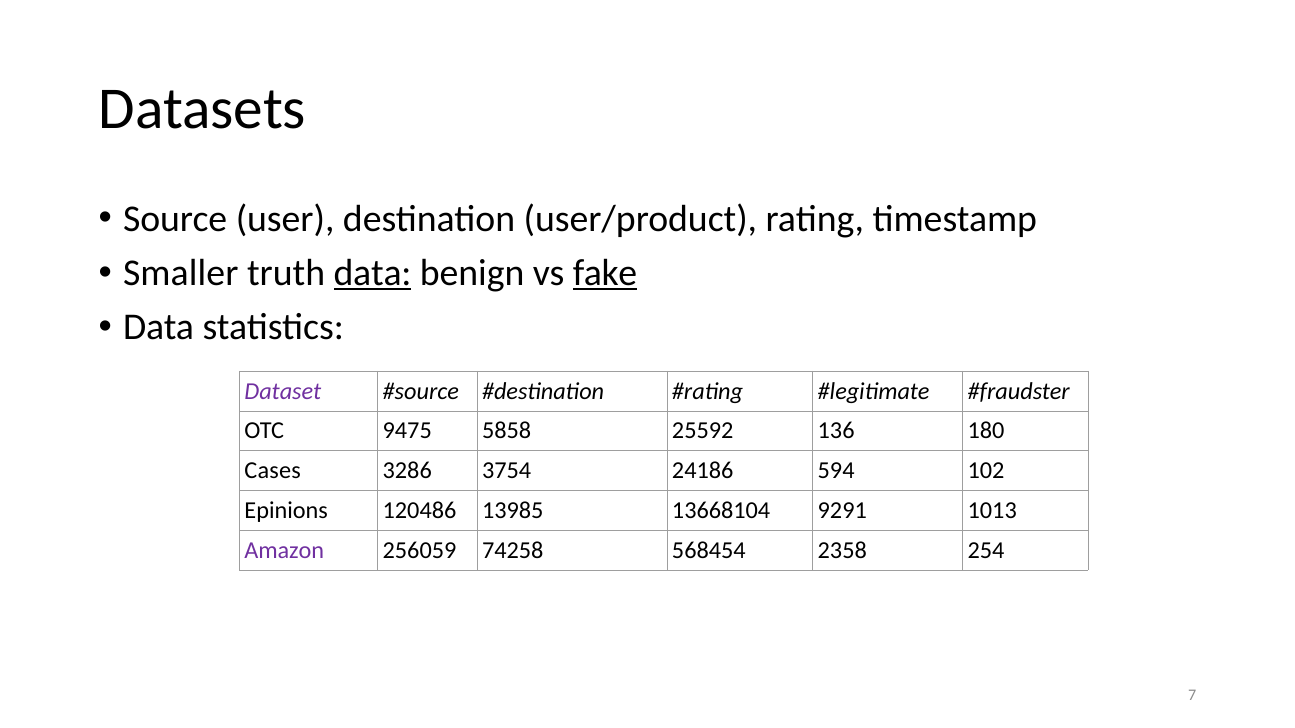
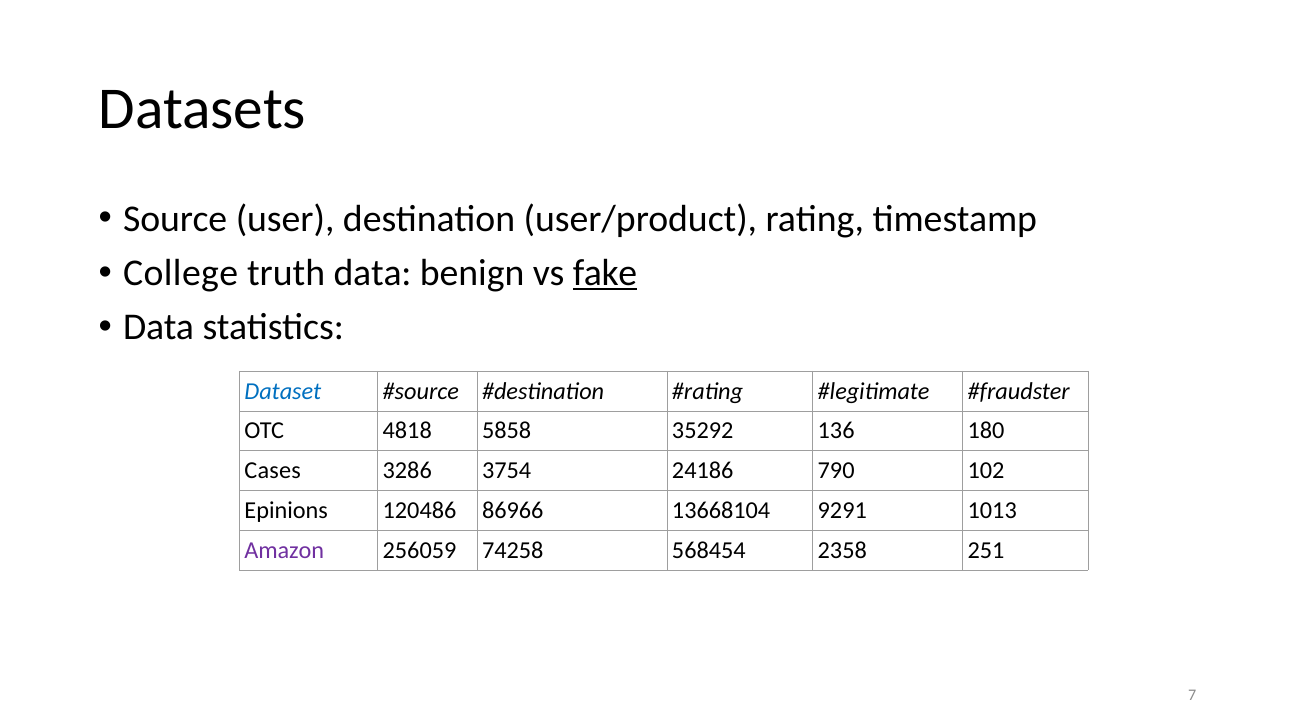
Smaller: Smaller -> College
data at (373, 273) underline: present -> none
Dataset colour: purple -> blue
9475: 9475 -> 4818
25592: 25592 -> 35292
594: 594 -> 790
13985: 13985 -> 86966
254: 254 -> 251
